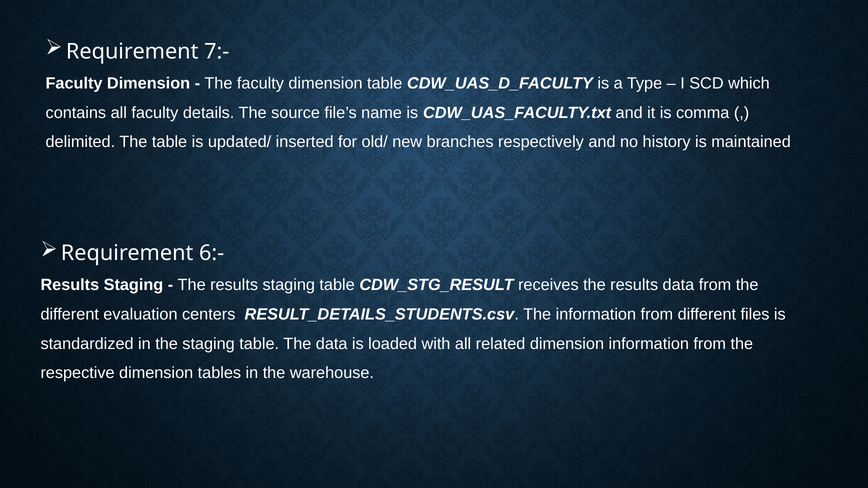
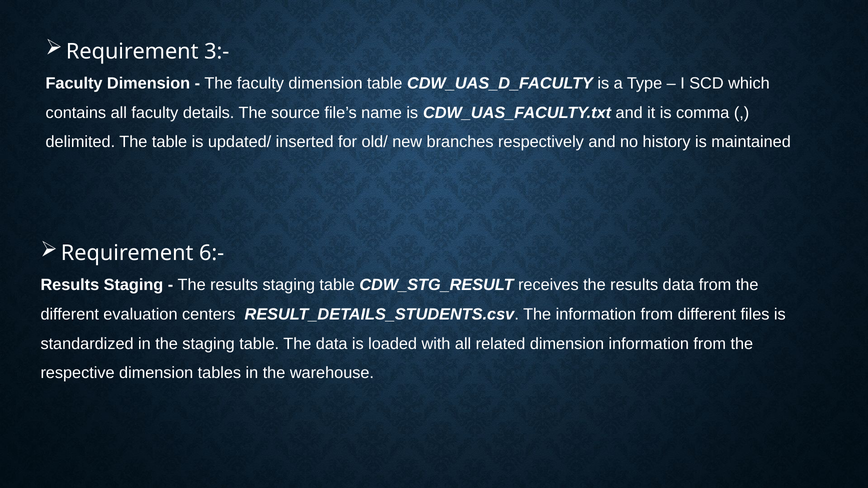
7:-: 7:- -> 3:-
